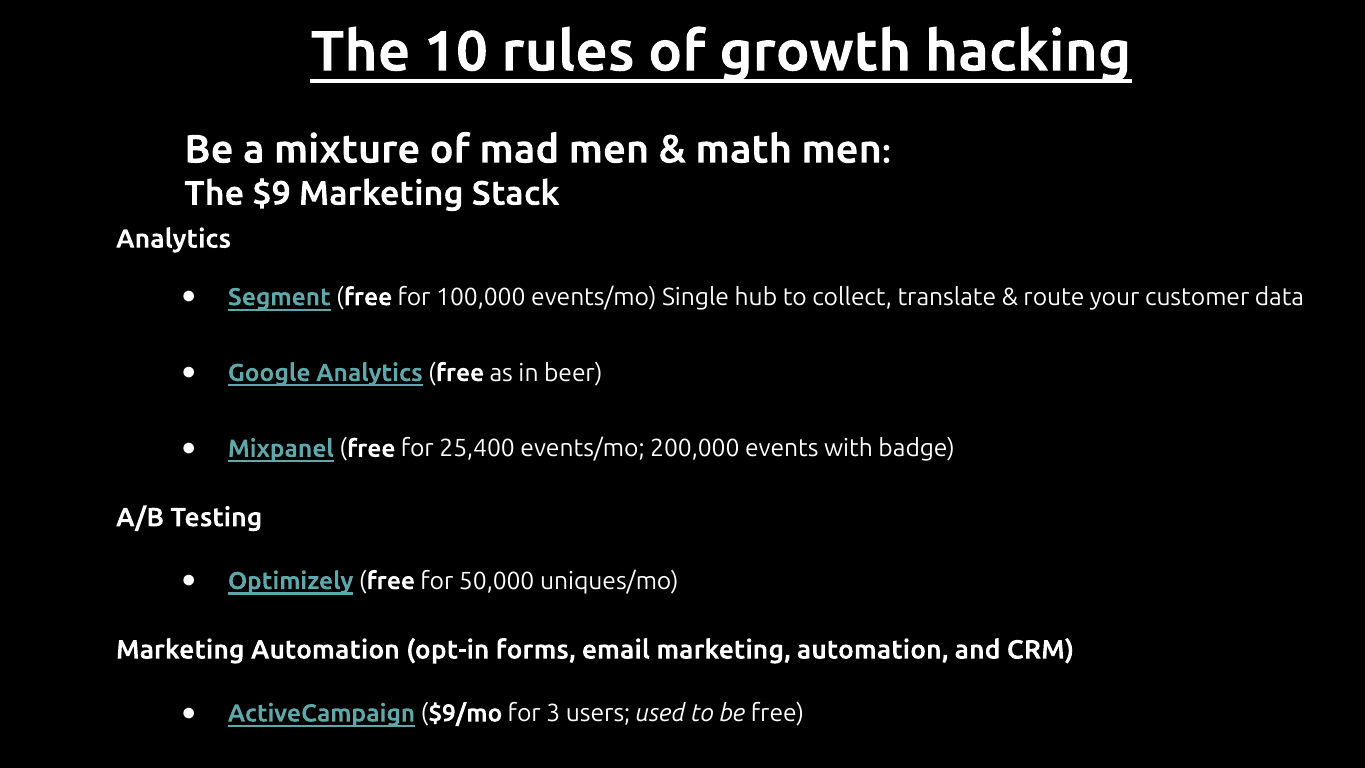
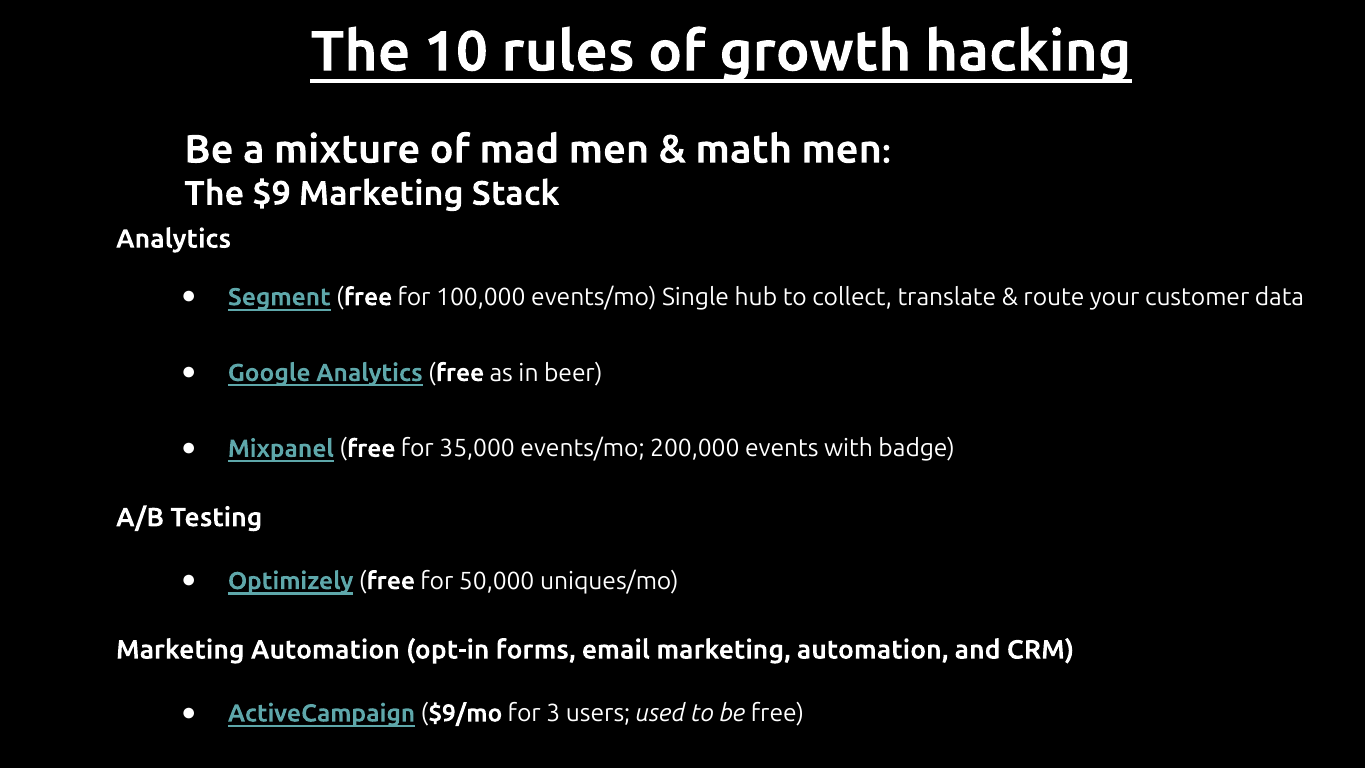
25,400: 25,400 -> 35,000
